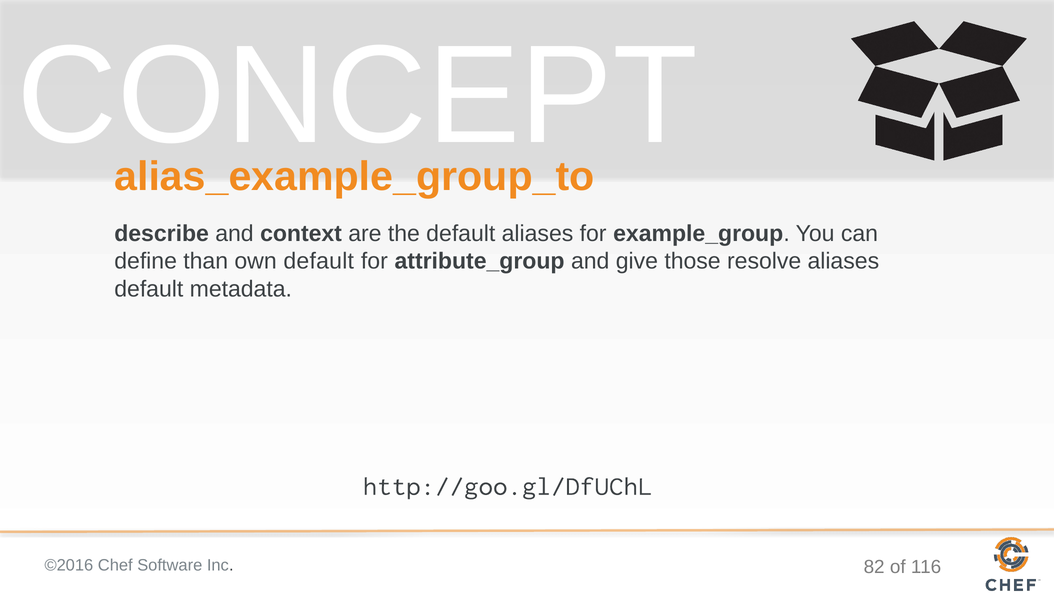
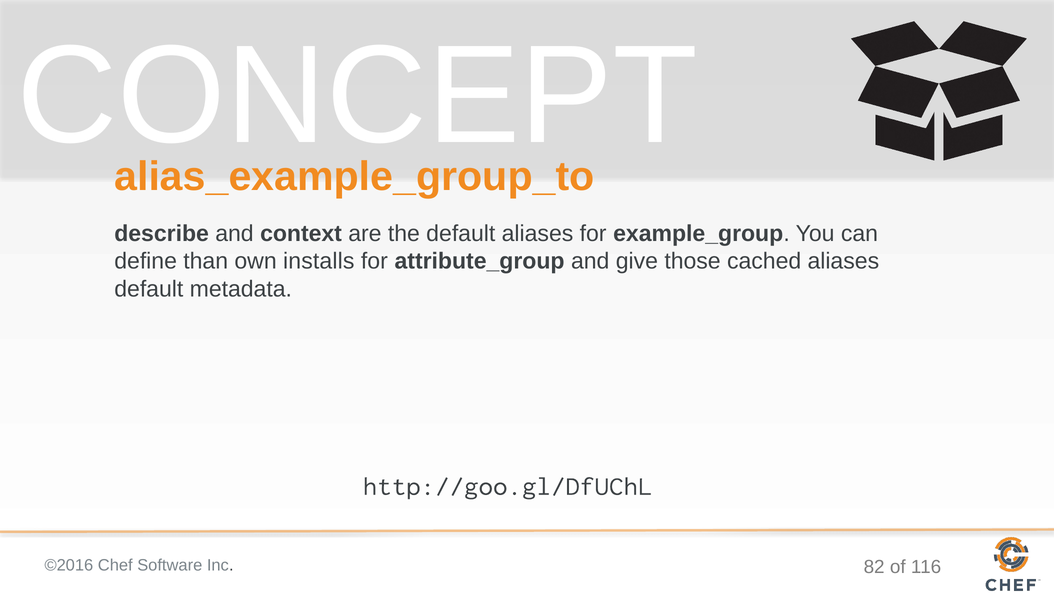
own default: default -> installs
resolve: resolve -> cached
